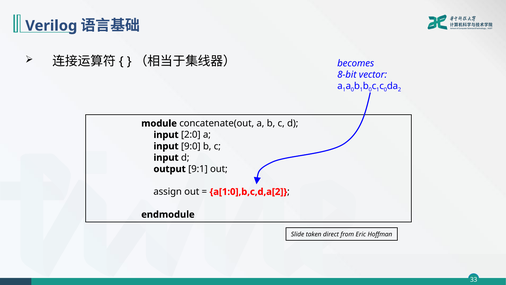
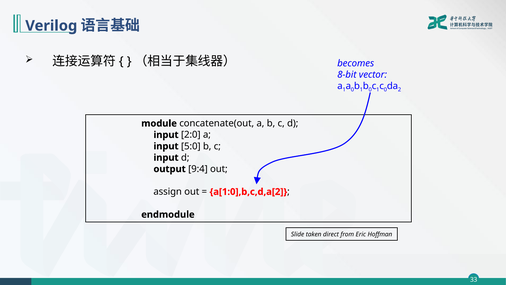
9:0: 9:0 -> 5:0
9:1: 9:1 -> 9:4
